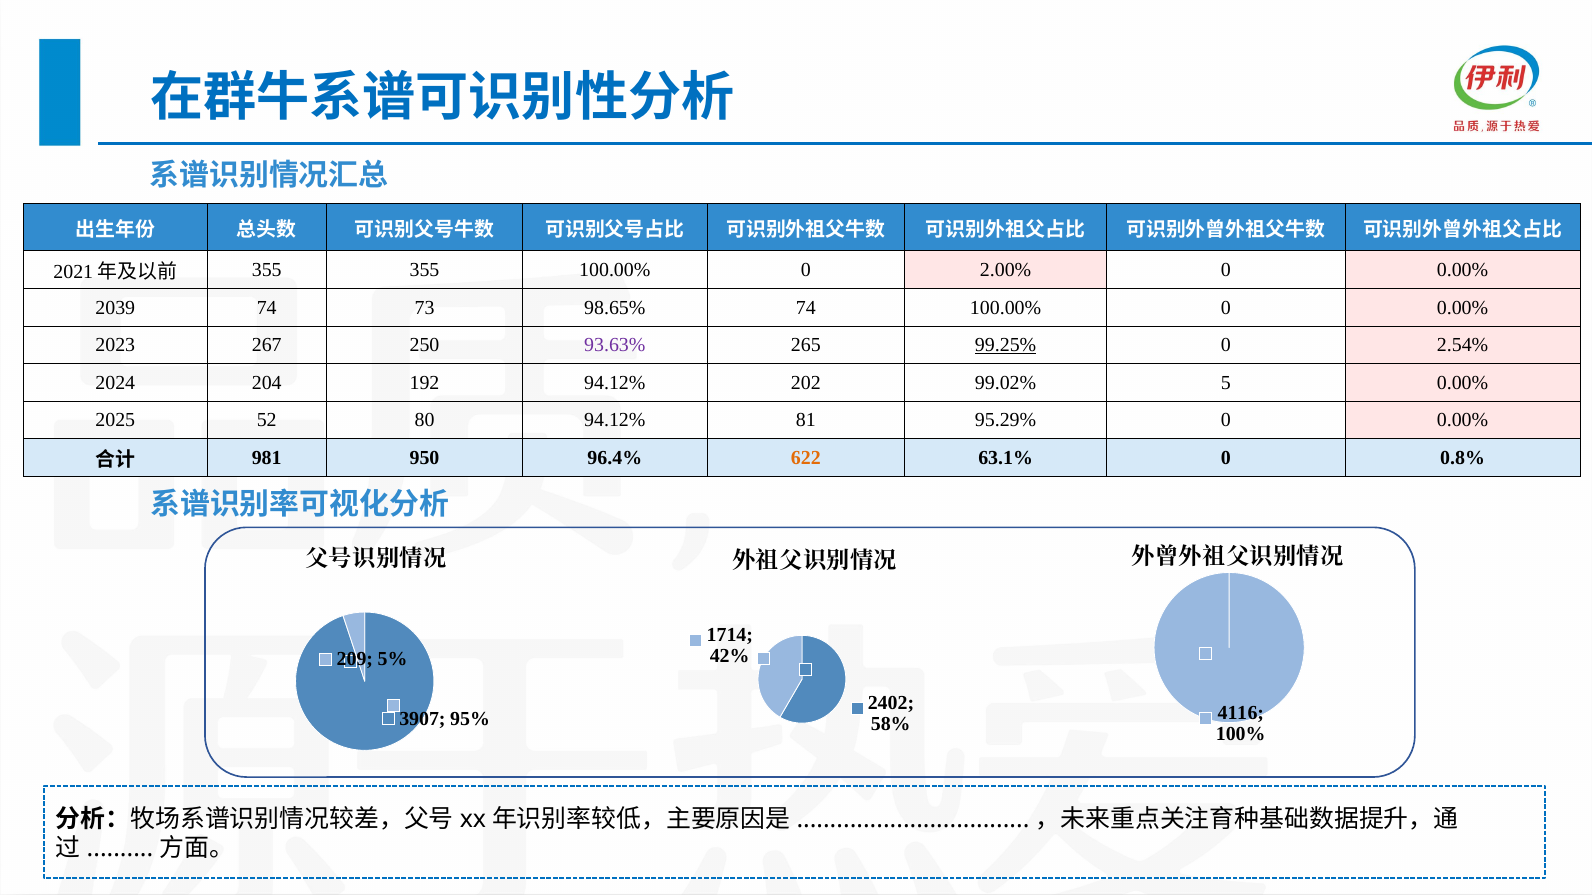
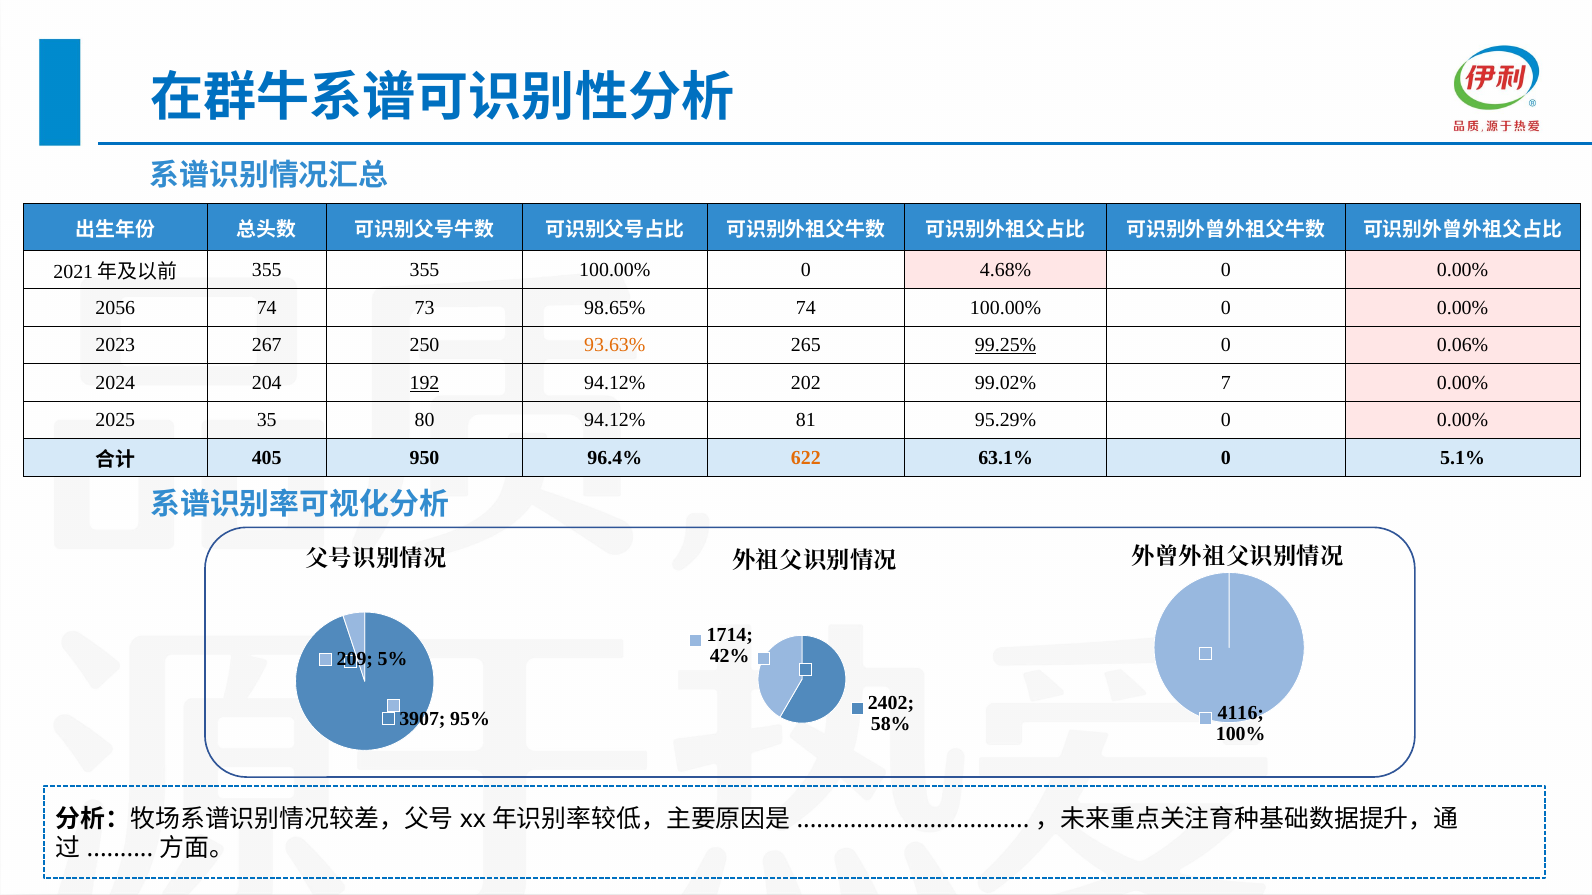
2.00%: 2.00% -> 4.68%
2039: 2039 -> 2056
93.63% colour: purple -> orange
2.54%: 2.54% -> 0.06%
192 underline: none -> present
5: 5 -> 7
52: 52 -> 35
981: 981 -> 405
0.8%: 0.8% -> 5.1%
